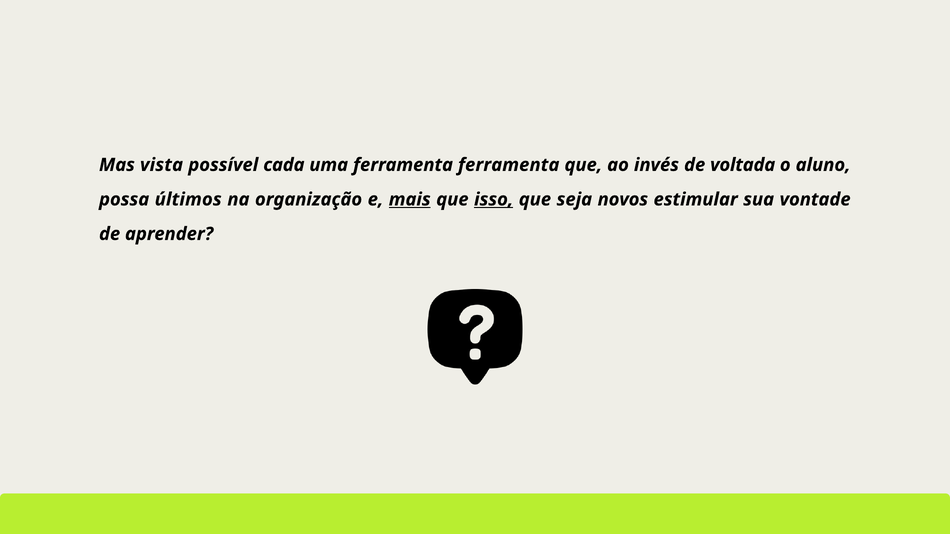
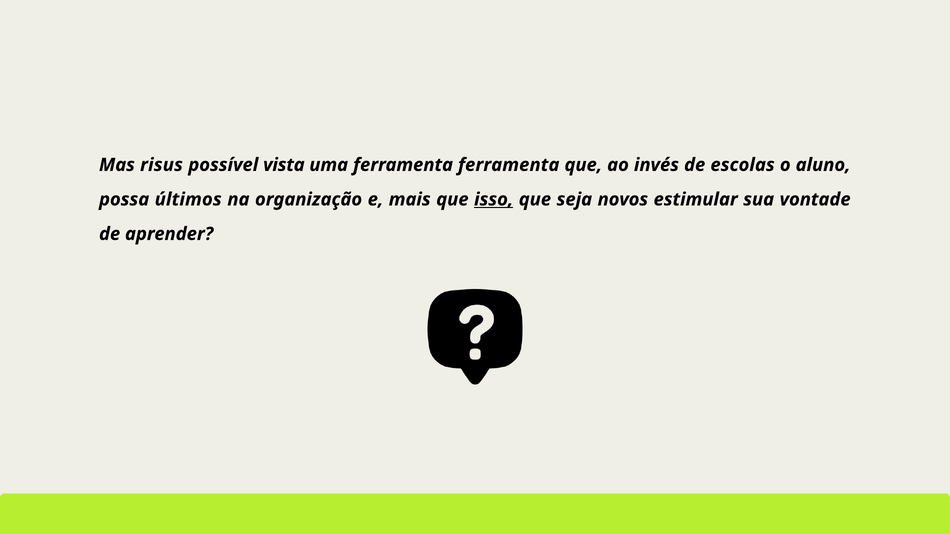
vista: vista -> risus
cada: cada -> vista
voltada: voltada -> escolas
mais underline: present -> none
